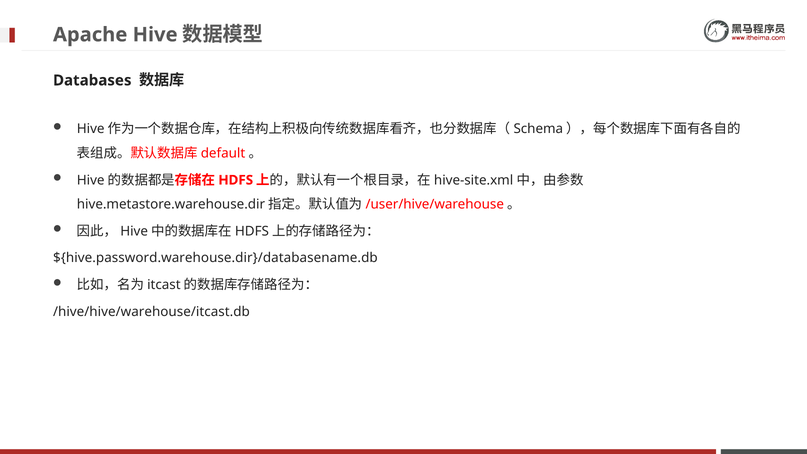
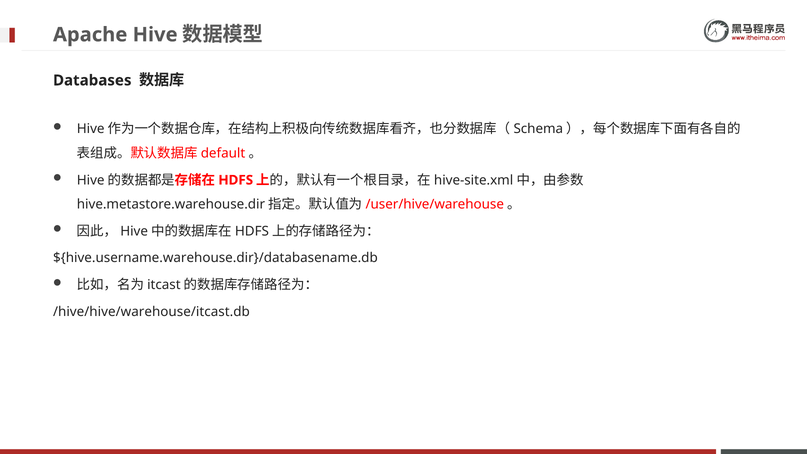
${hive.password.warehouse.dir}/databasename.db: ${hive.password.warehouse.dir}/databasename.db -> ${hive.username.warehouse.dir}/databasename.db
